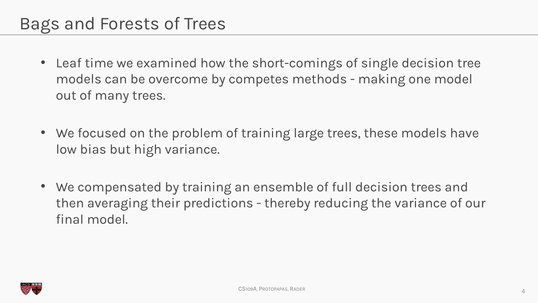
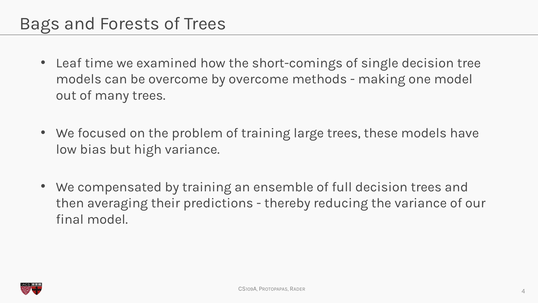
by competes: competes -> overcome
